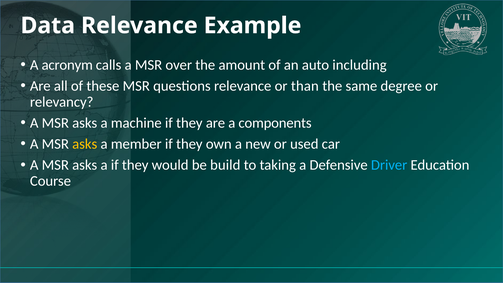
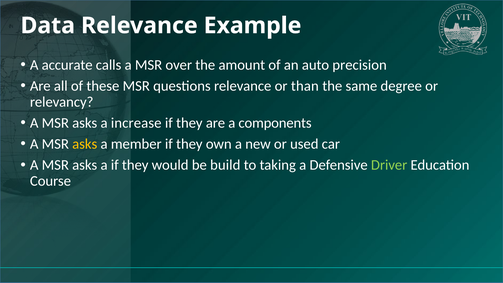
acronym: acronym -> accurate
including: including -> precision
machine: machine -> increase
Driver colour: light blue -> light green
